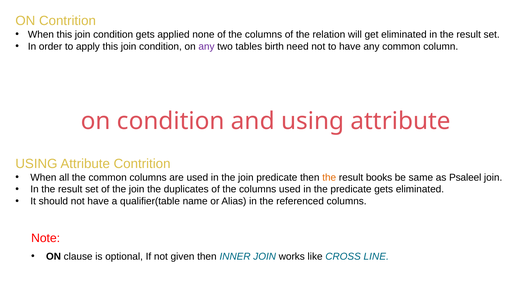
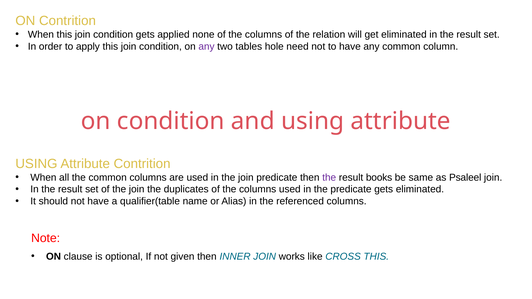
birth: birth -> hole
the at (329, 178) colour: orange -> purple
CROSS LINE: LINE -> THIS
